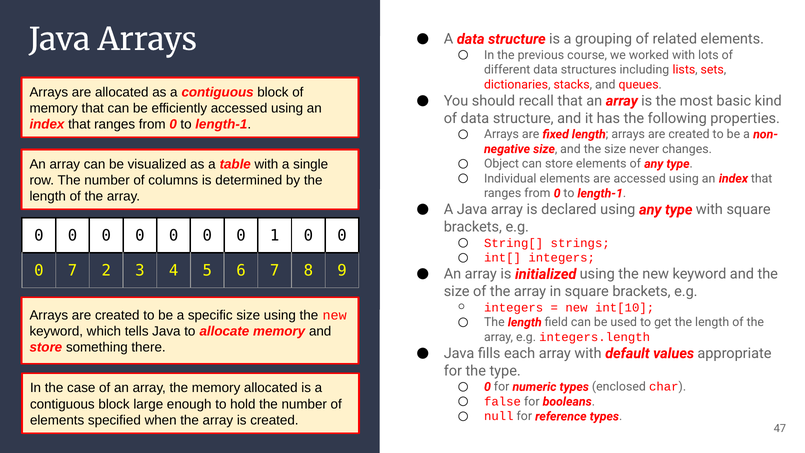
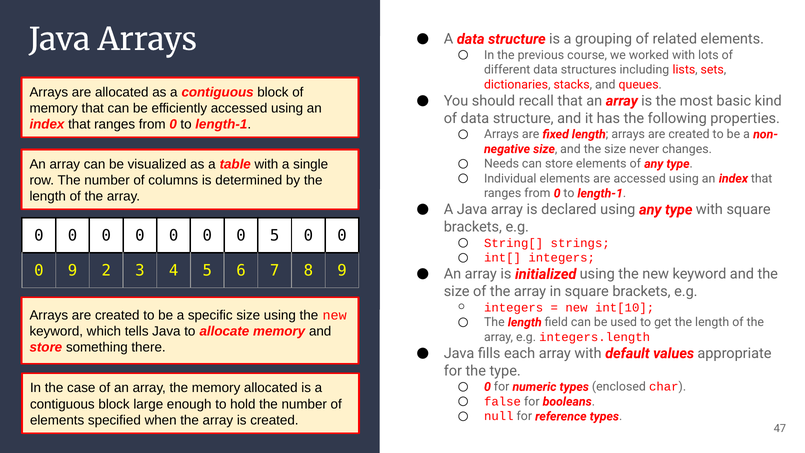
Object: Object -> Needs
0 1: 1 -> 5
0 7: 7 -> 9
